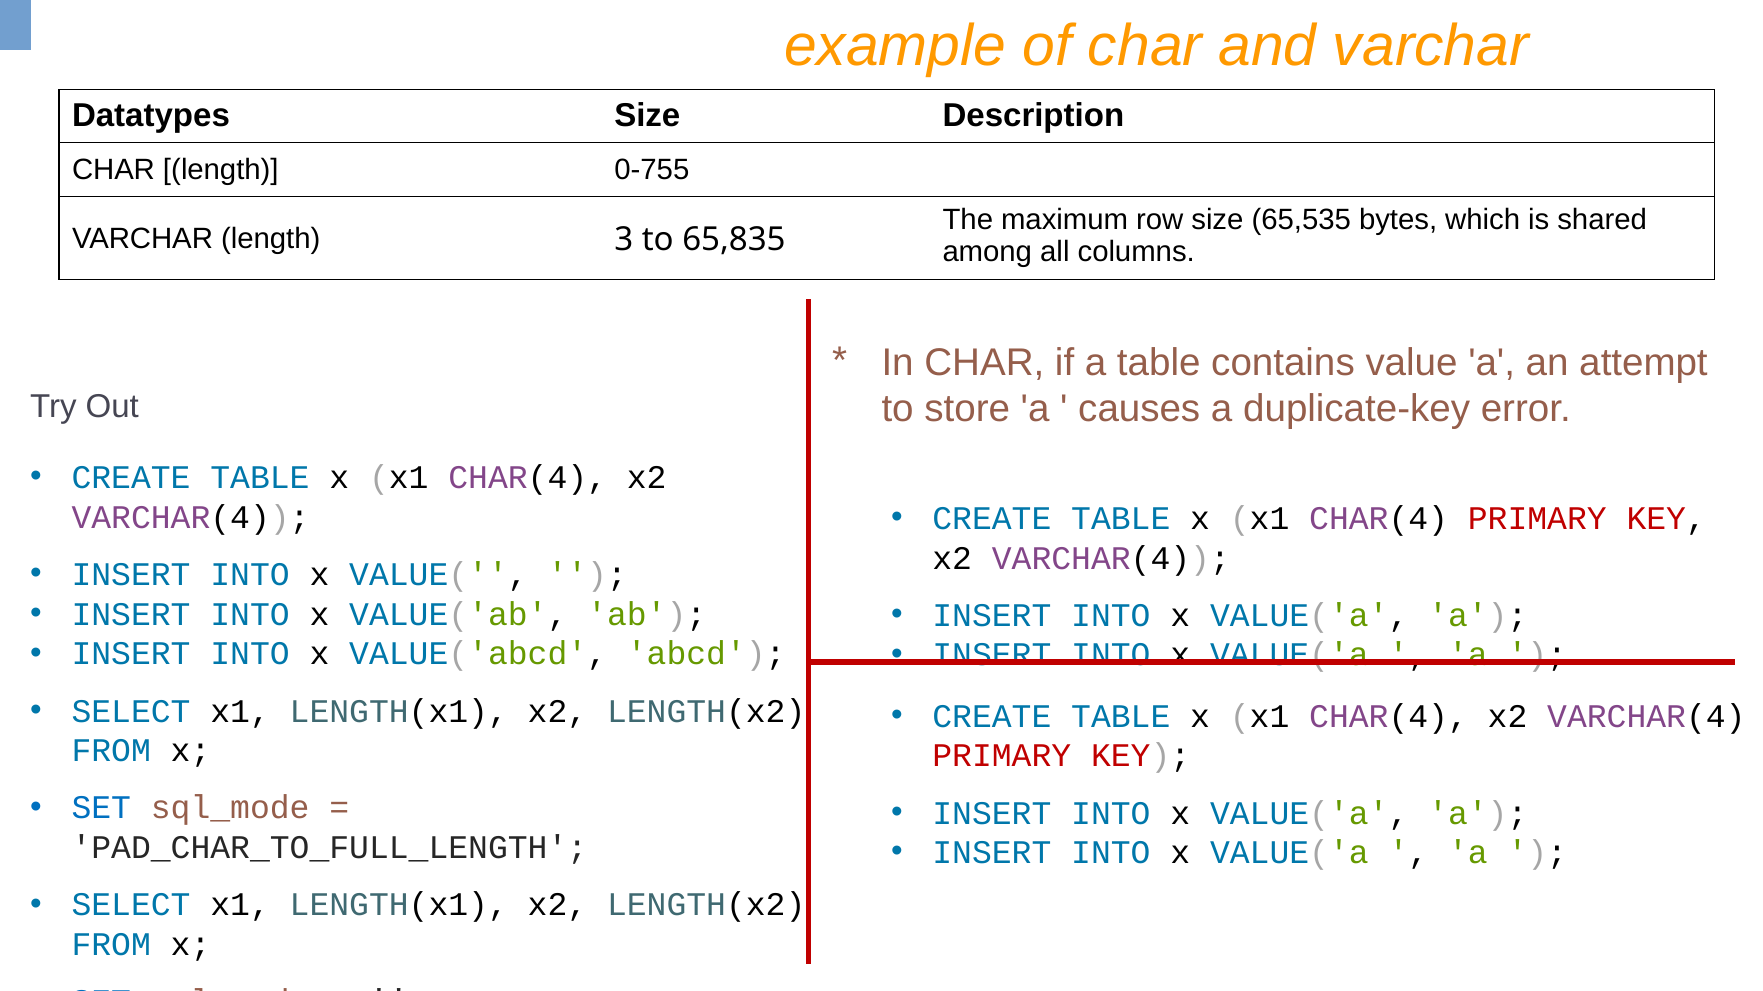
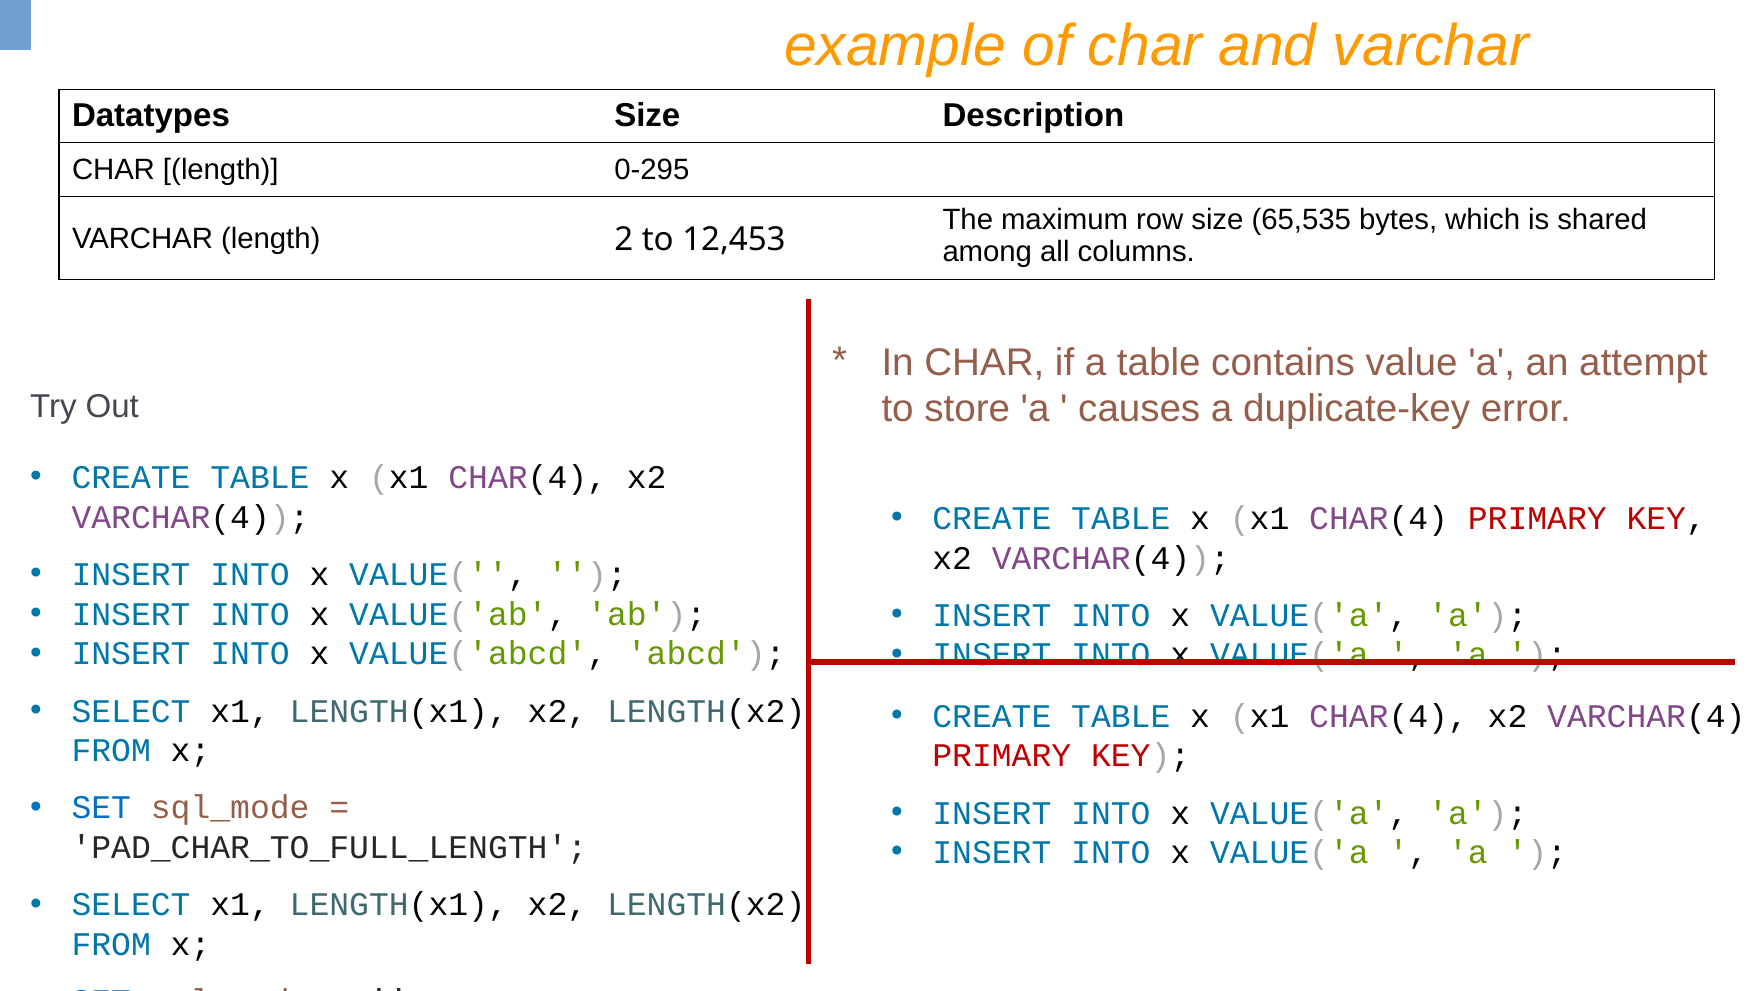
0-755: 0-755 -> 0-295
3: 3 -> 2
65,835: 65,835 -> 12,453
